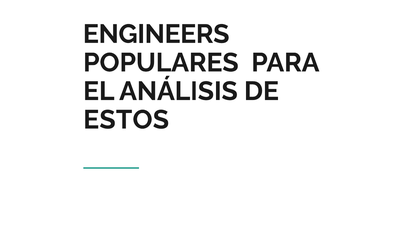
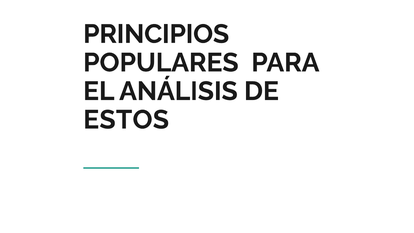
ENGINEERS: ENGINEERS -> PRINCIPIOS
